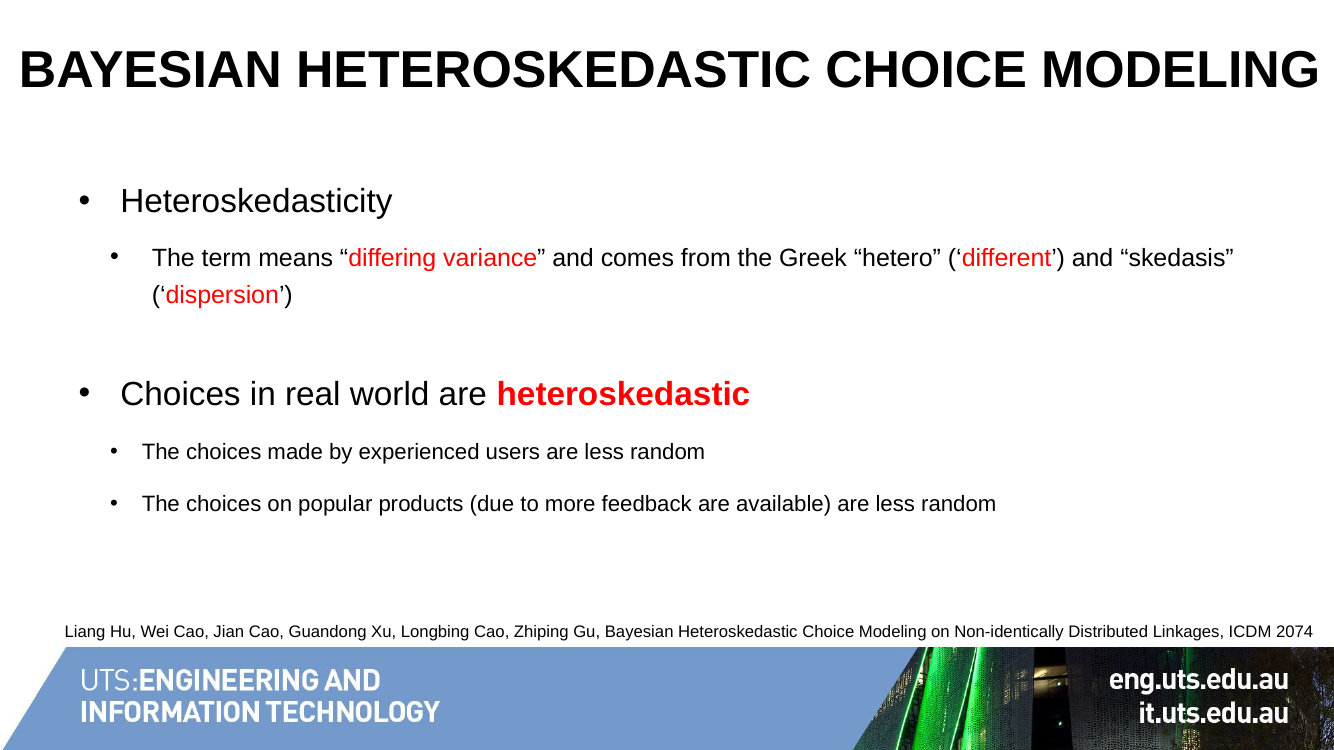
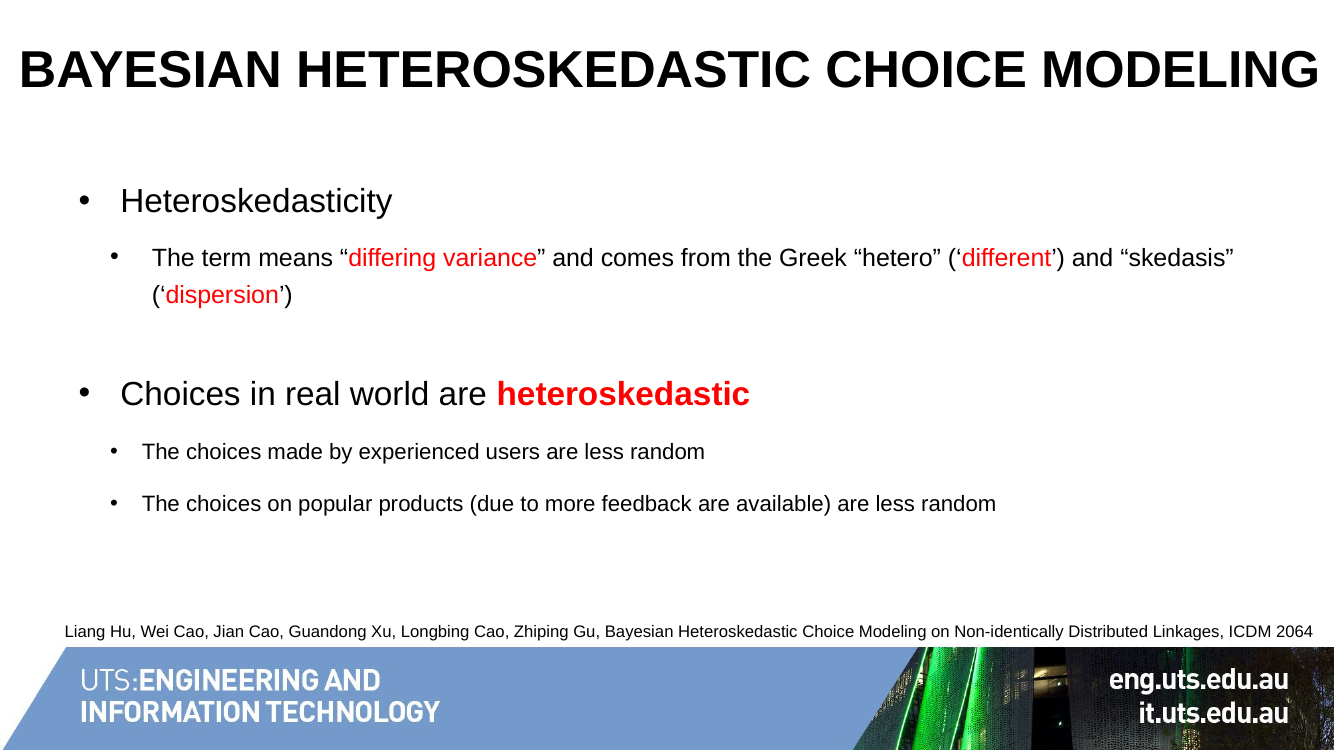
2074: 2074 -> 2064
